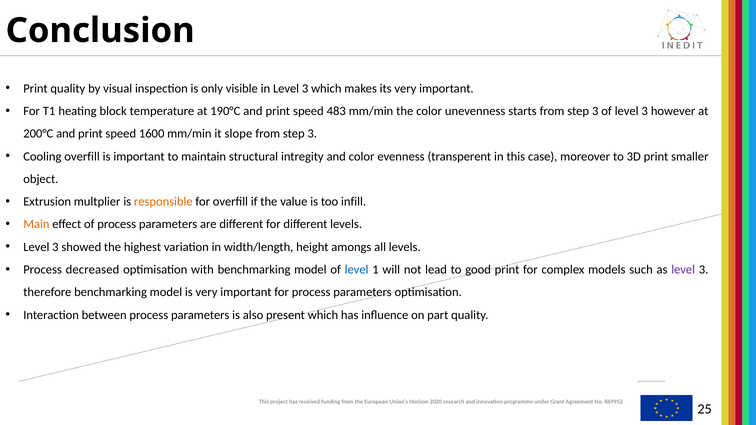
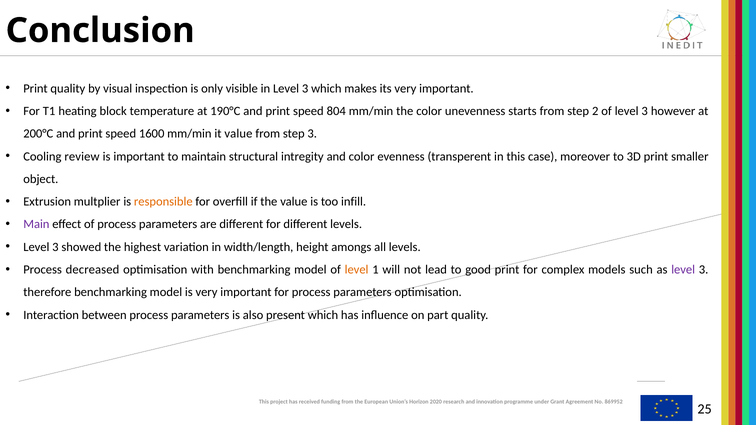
483: 483 -> 804
starts from step 3: 3 -> 2
it slope: slope -> value
Cooling overfill: overfill -> review
Main colour: orange -> purple
level at (357, 270) colour: blue -> orange
